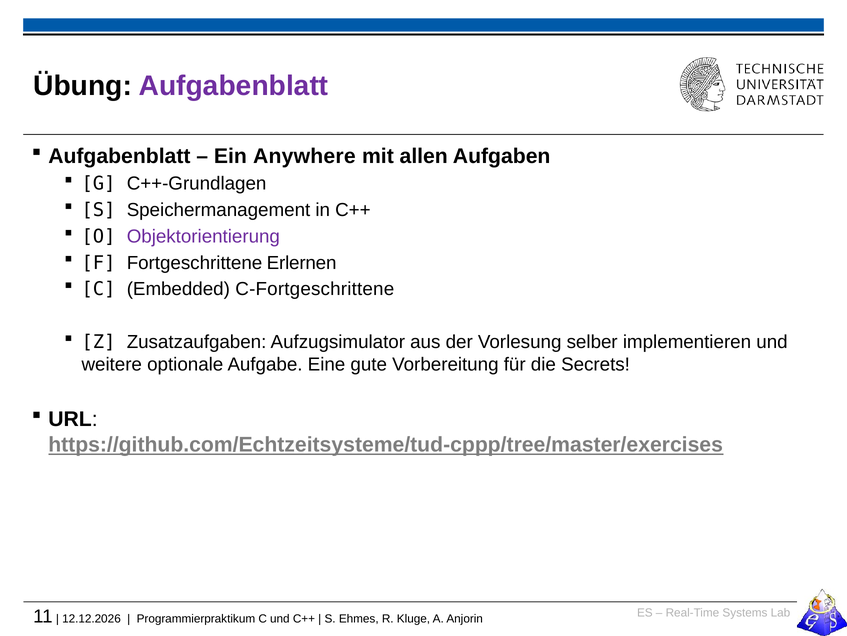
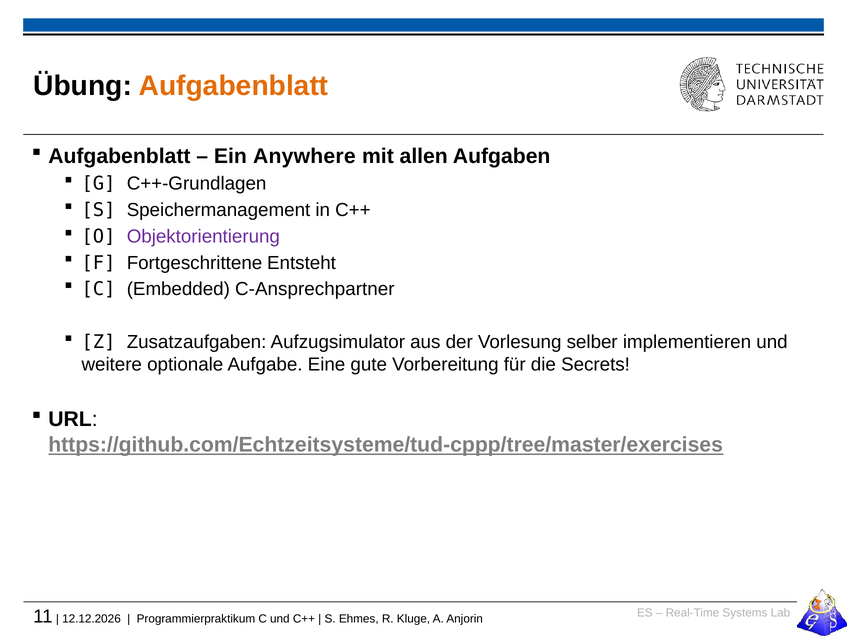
Aufgabenblatt at (233, 86) colour: purple -> orange
Erlernen: Erlernen -> Entsteht
C-Fortgeschrittene: C-Fortgeschrittene -> C-Ansprechpartner
